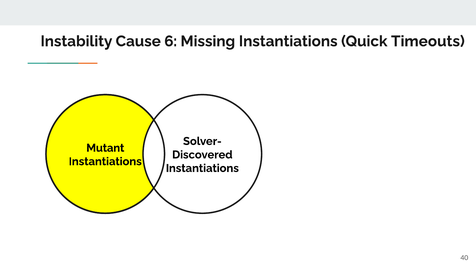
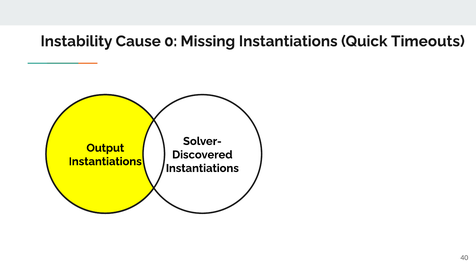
6: 6 -> 0
Mutant: Mutant -> Output
